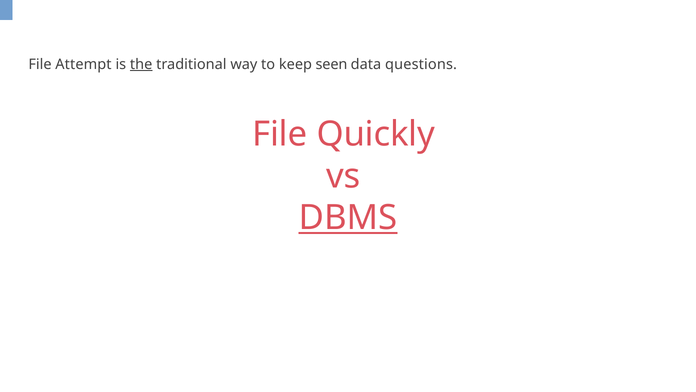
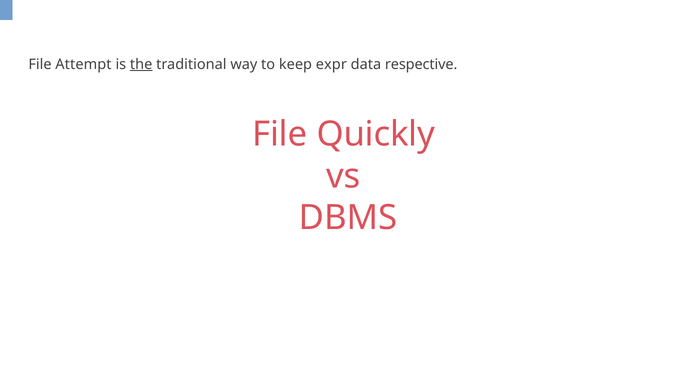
seen: seen -> expr
questions: questions -> respective
DBMS underline: present -> none
